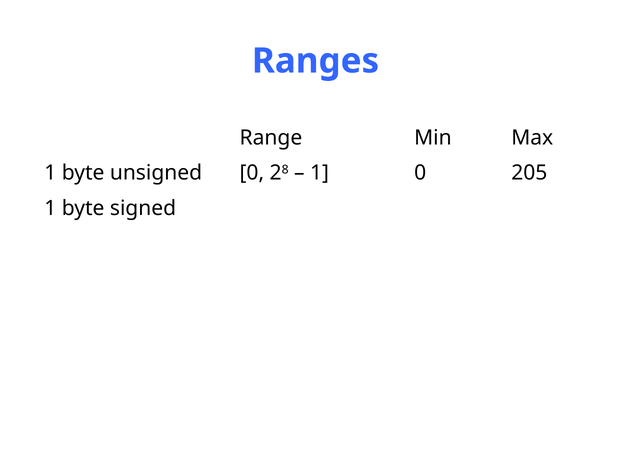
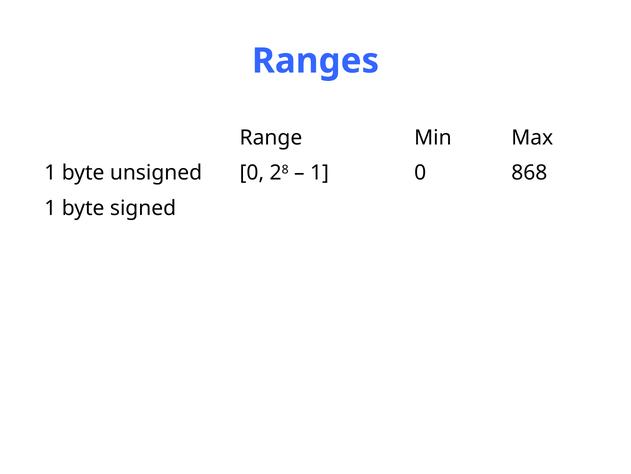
205: 205 -> 868
